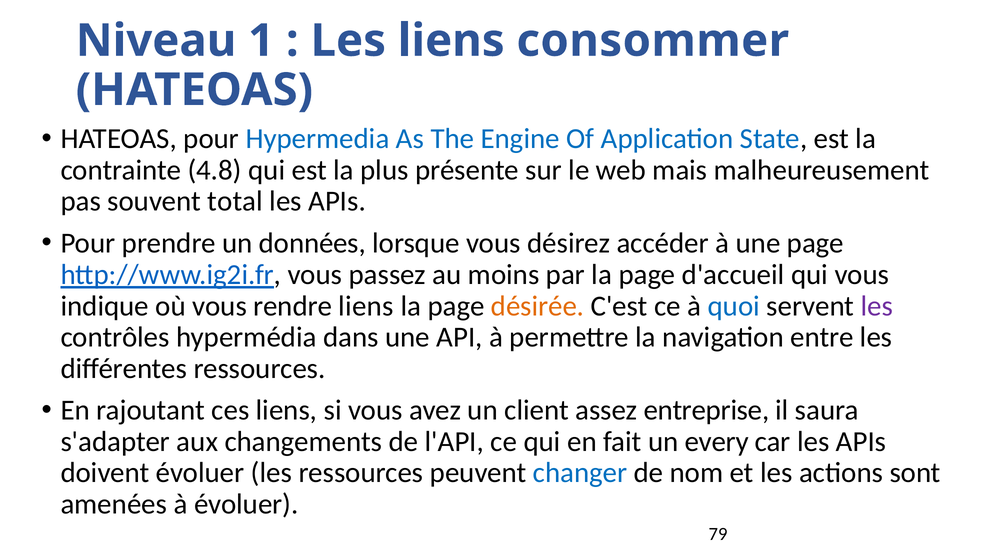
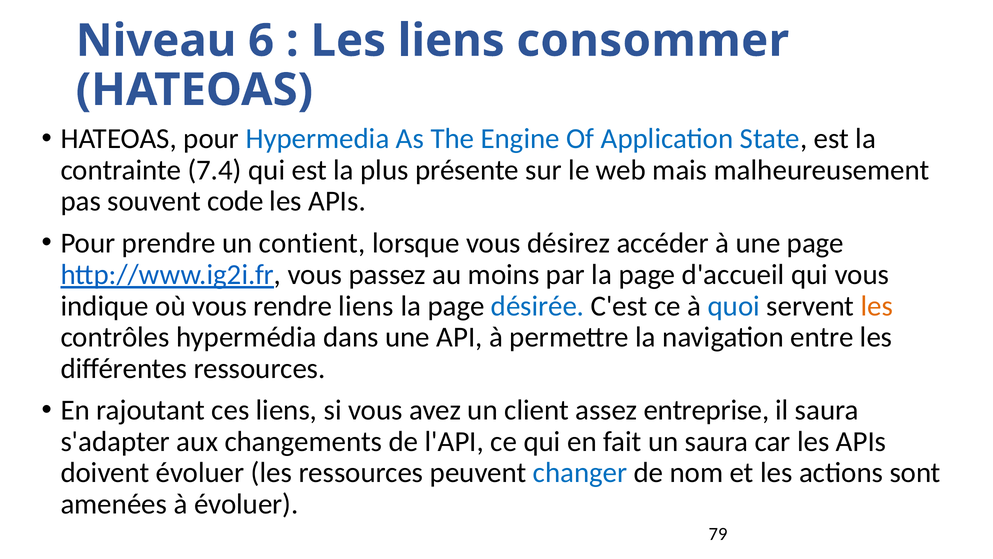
1: 1 -> 6
4.8: 4.8 -> 7.4
total: total -> code
données: données -> contient
désirée colour: orange -> blue
les at (877, 306) colour: purple -> orange
un every: every -> saura
